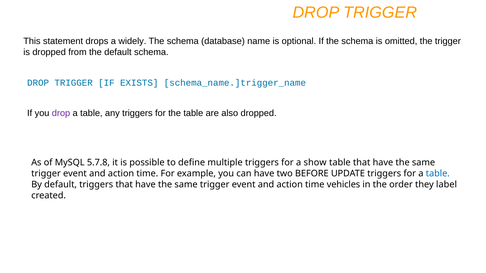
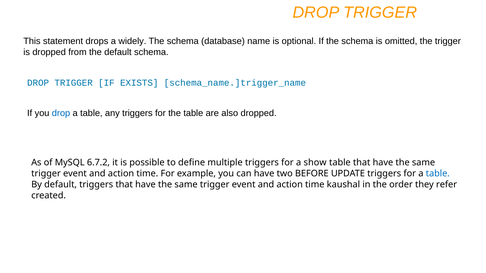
drop at (61, 113) colour: purple -> blue
5.7.8: 5.7.8 -> 6.7.2
vehicles: vehicles -> kaushal
label: label -> refer
